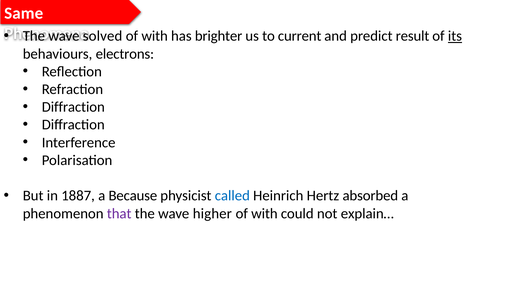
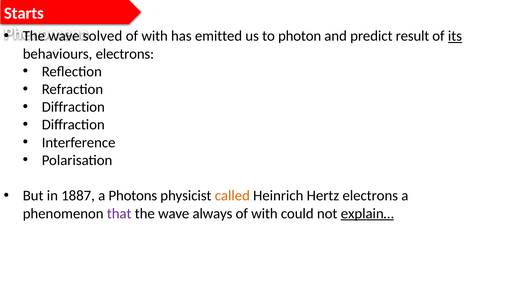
Same: Same -> Starts
brighter: brighter -> emitted
current: current -> photon
Because: Because -> Photons
called colour: blue -> orange
Hertz absorbed: absorbed -> electrons
higher: higher -> always
explain… underline: none -> present
